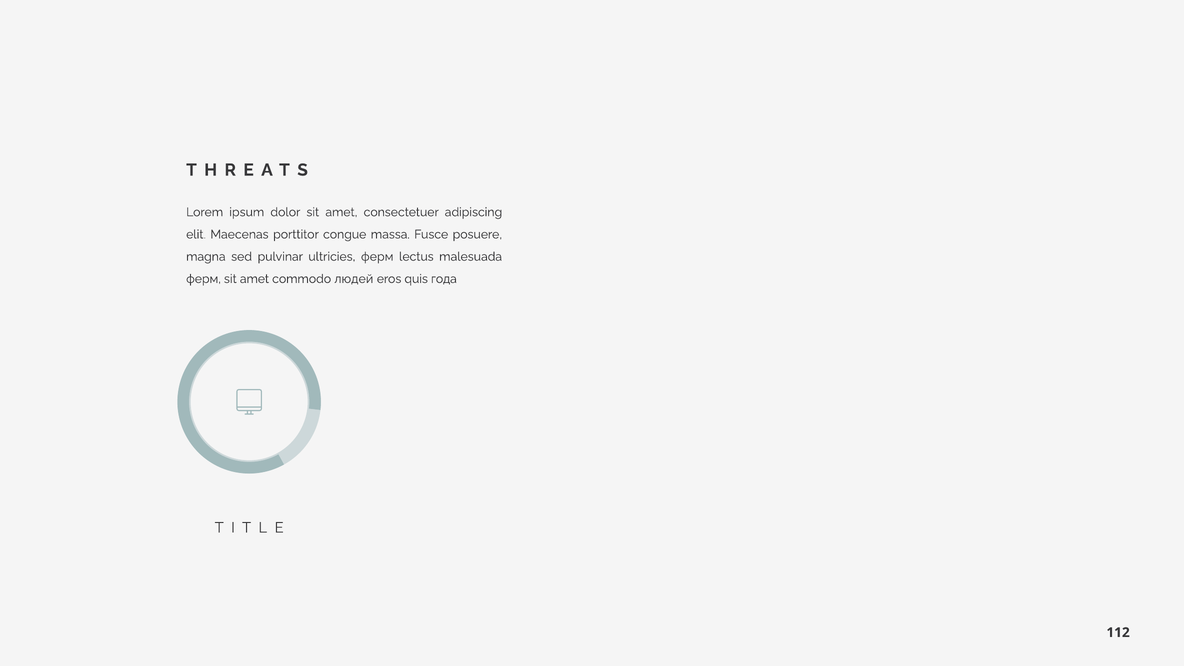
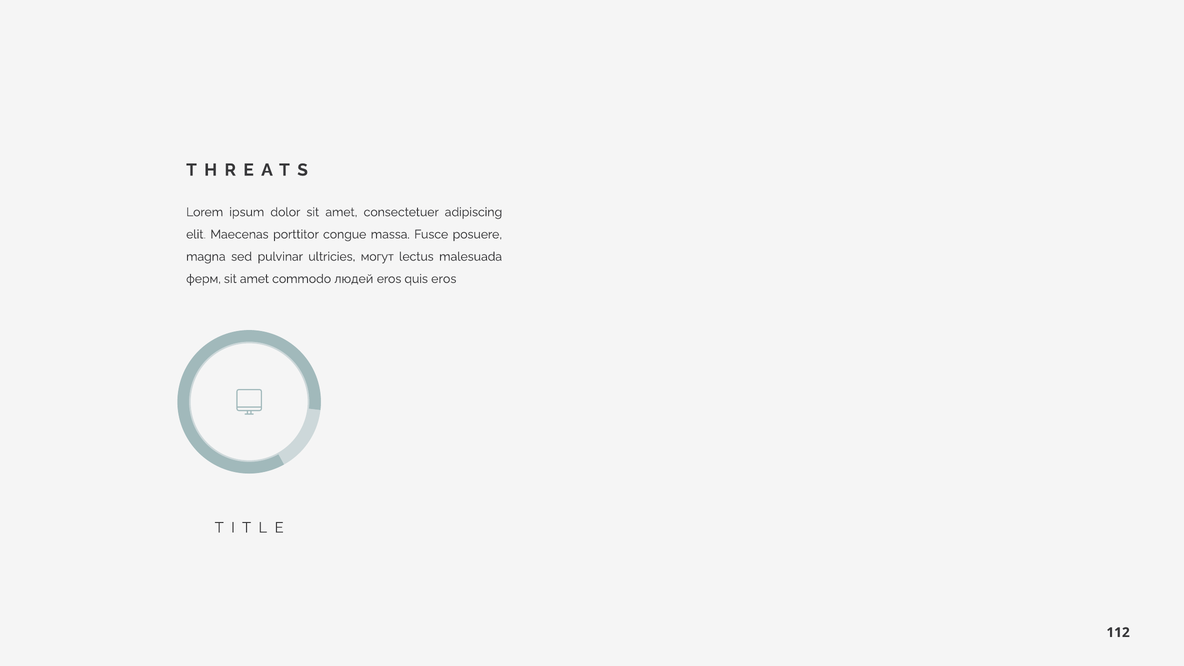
ultricies ферм: ферм -> могут
quis года: года -> eros
